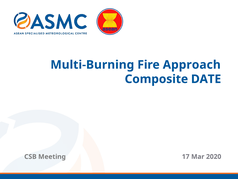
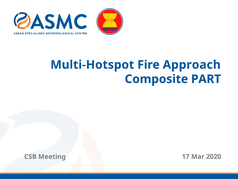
Multi-Burning: Multi-Burning -> Multi-Hotspot
DATE: DATE -> PART
